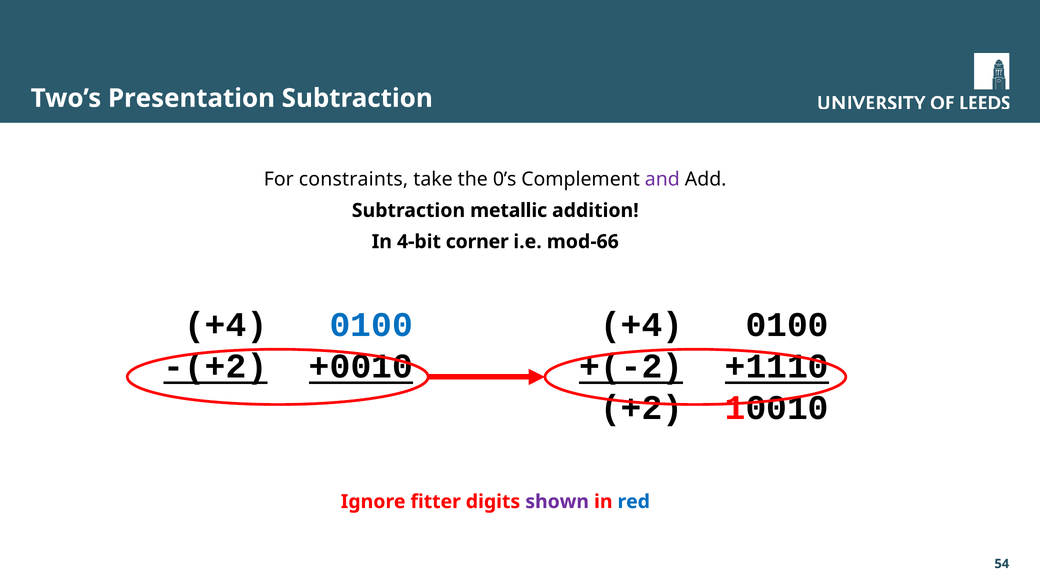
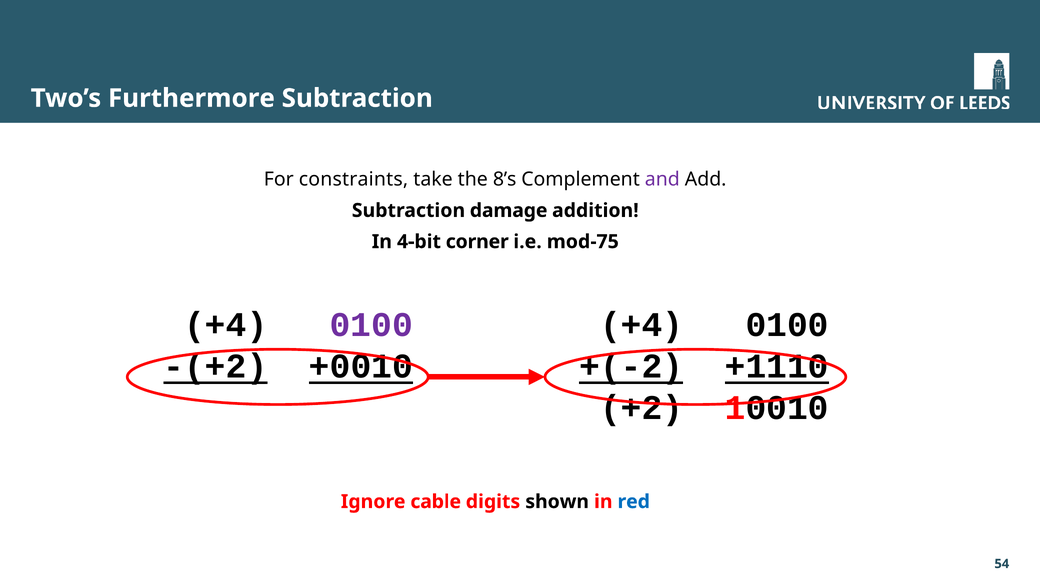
Presentation: Presentation -> Furthermore
0’s: 0’s -> 8’s
metallic: metallic -> damage
mod-66: mod-66 -> mod-75
0100 at (371, 325) colour: blue -> purple
fitter: fitter -> cable
shown colour: purple -> black
